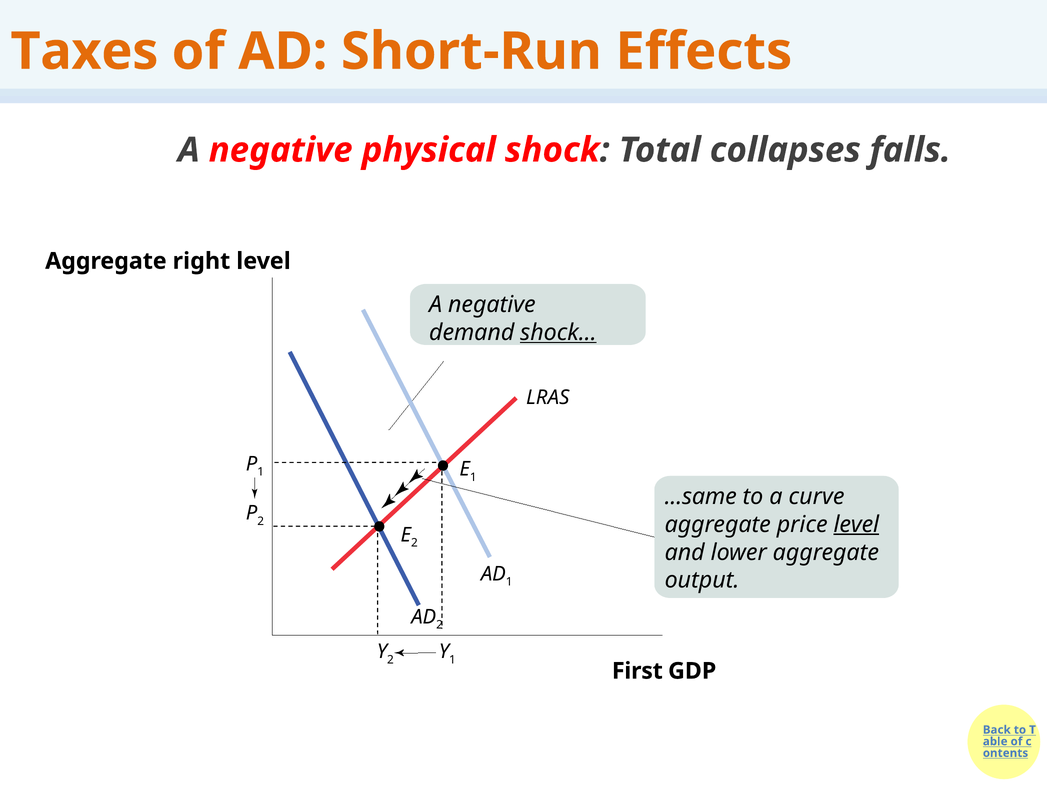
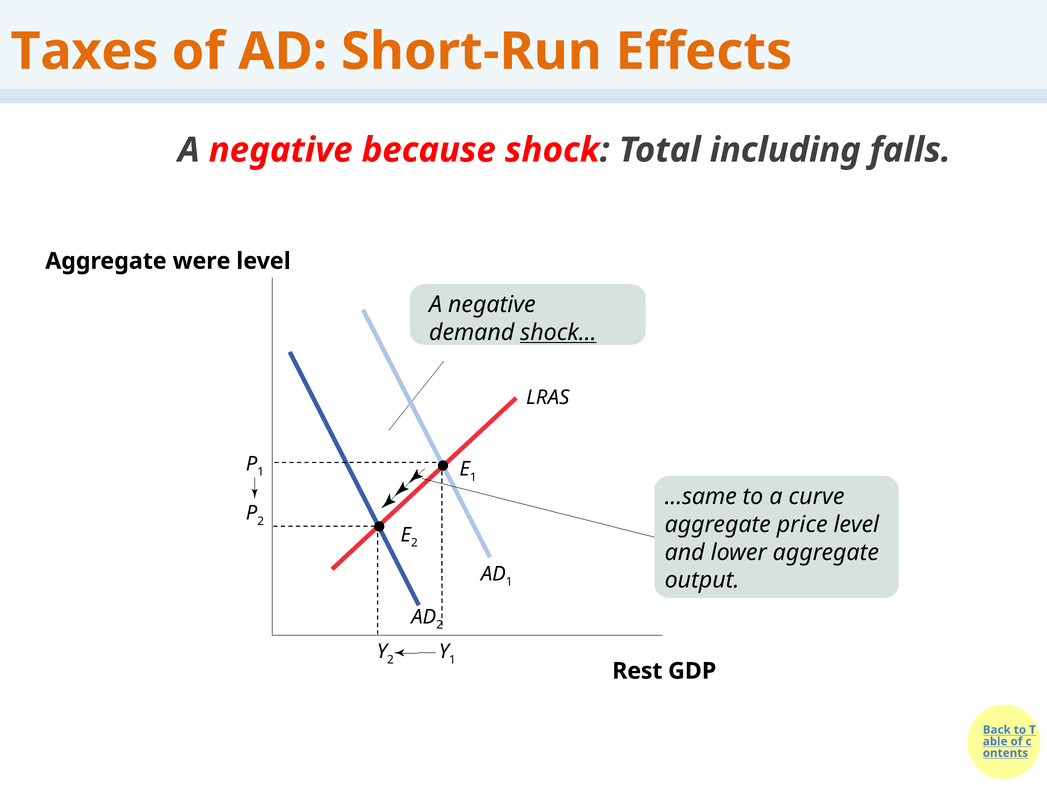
physical: physical -> because
collapses: collapses -> including
right: right -> were
level at (856, 525) underline: present -> none
First: First -> Rest
